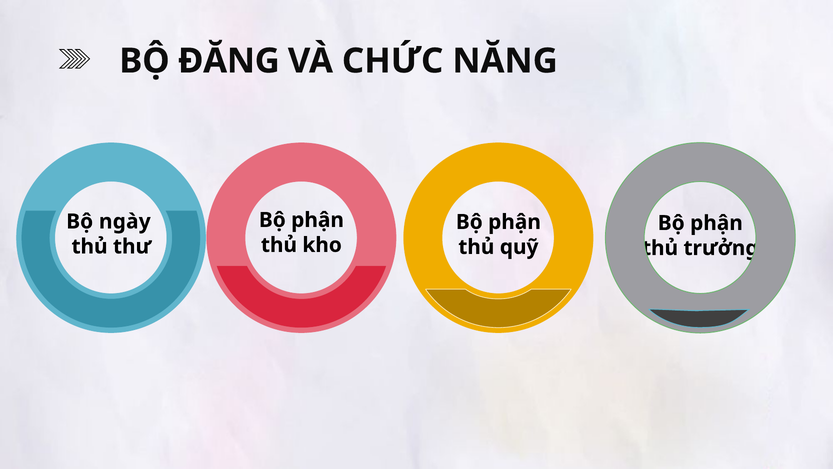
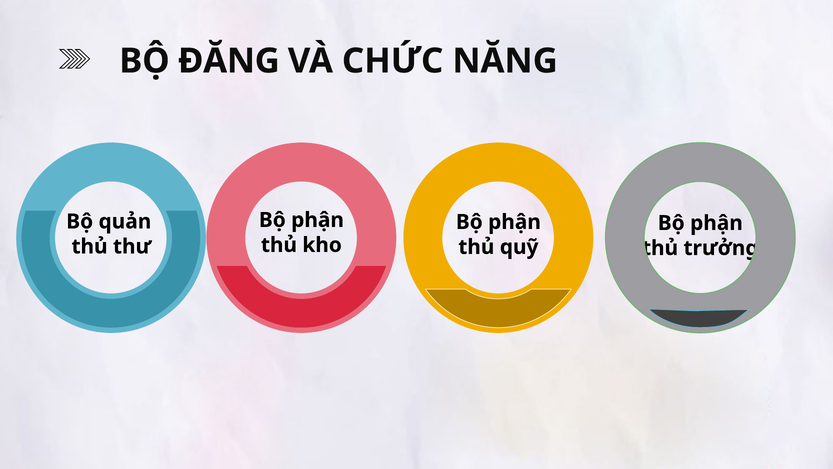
ngày: ngày -> quản
